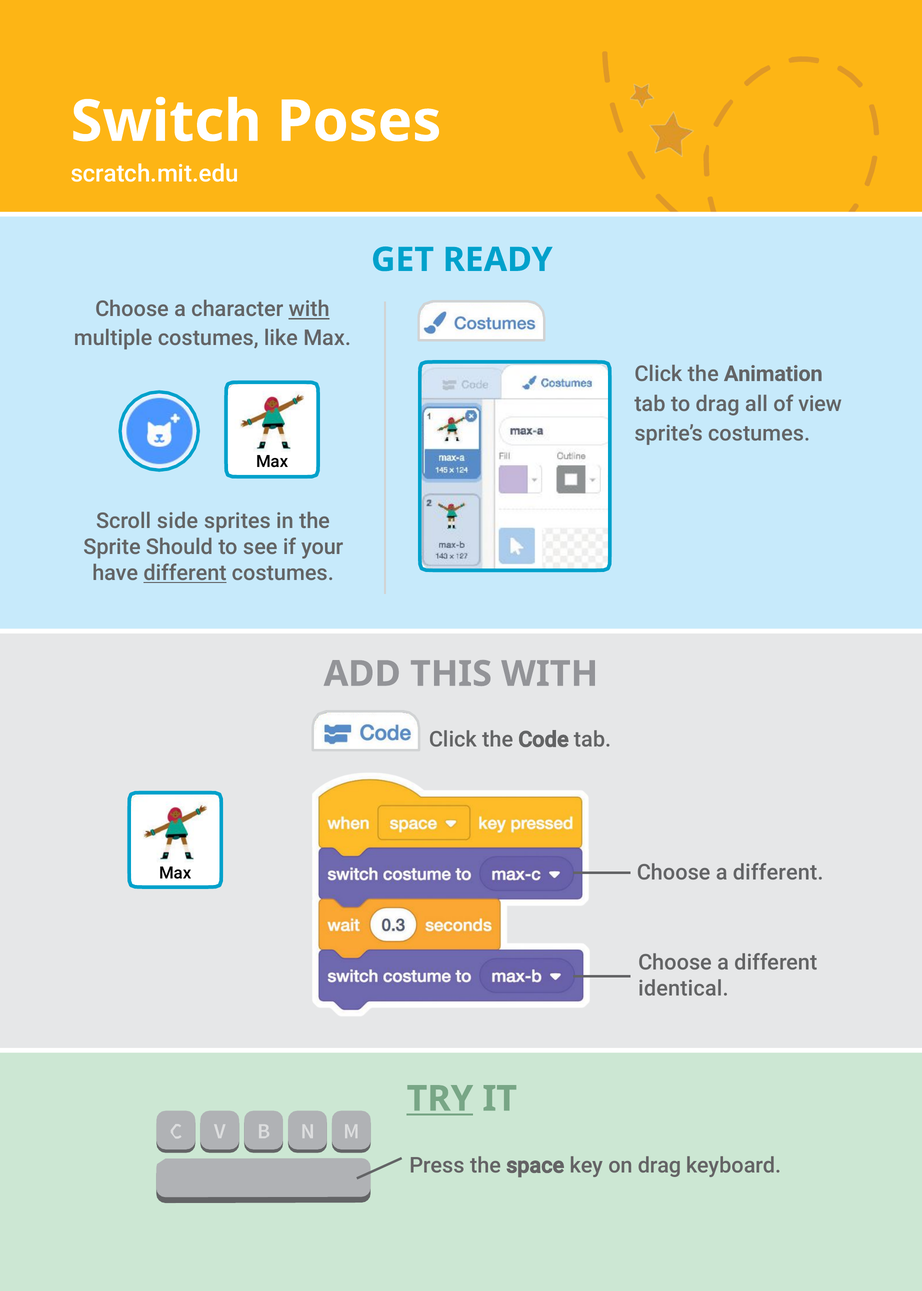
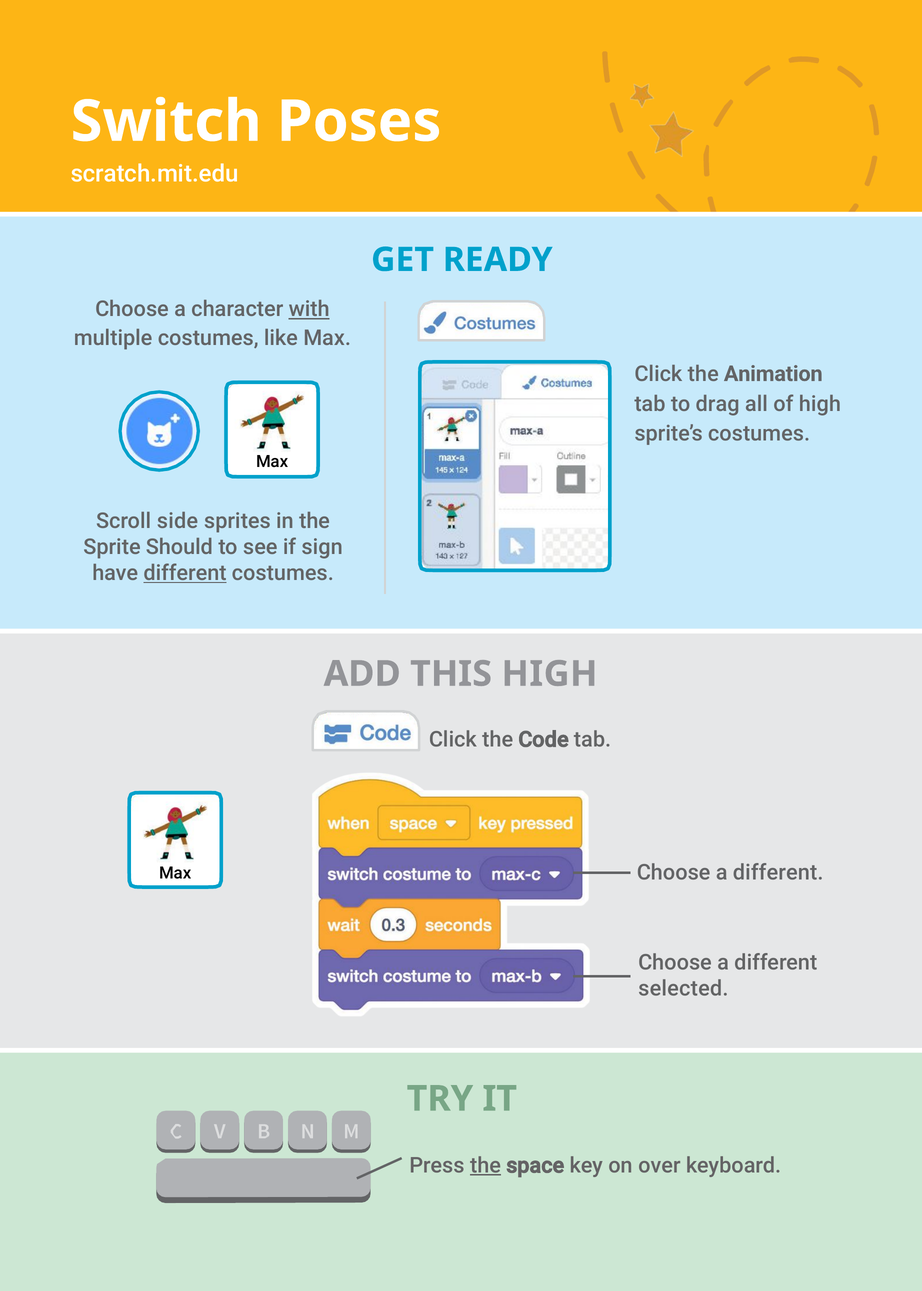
of view: view -> high
your: your -> sign
THIS WITH: WITH -> HIGH
identical: identical -> selected
TRY underline: present -> none
the at (486, 1165) underline: none -> present
on drag: drag -> over
